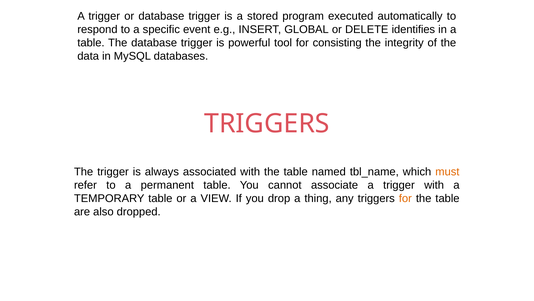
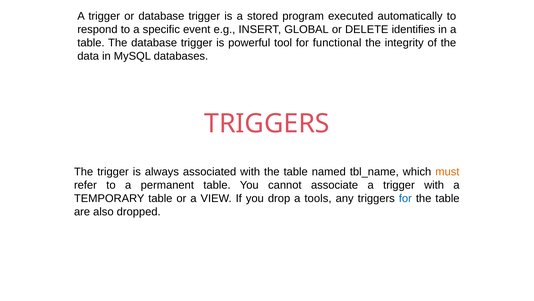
consisting: consisting -> functional
thing: thing -> tools
for at (405, 198) colour: orange -> blue
